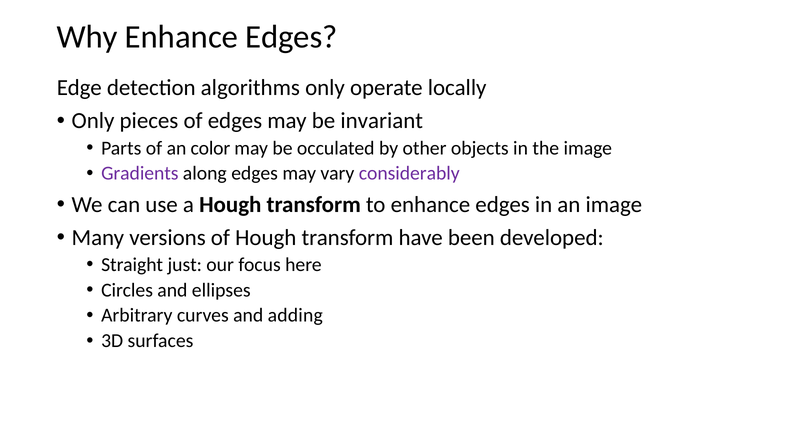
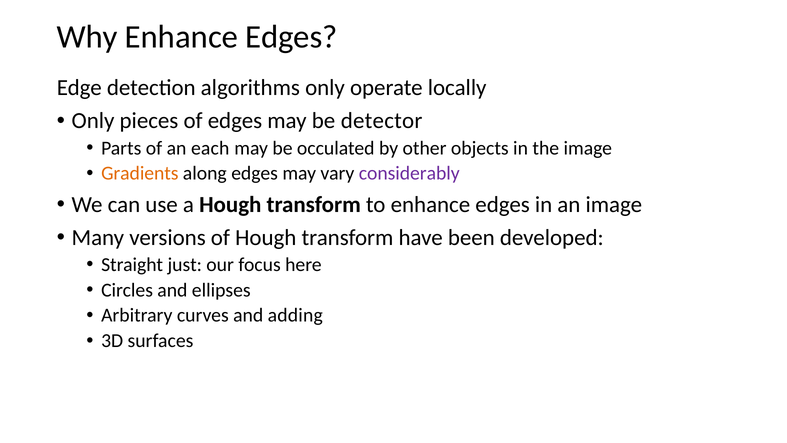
invariant: invariant -> detector
color: color -> each
Gradients colour: purple -> orange
